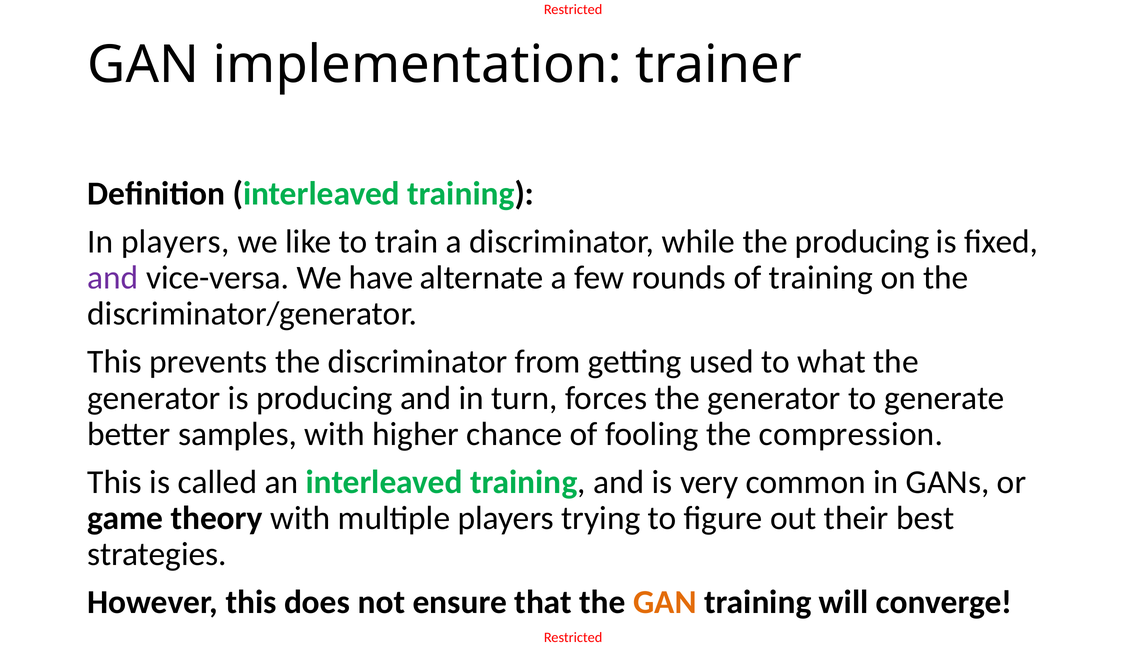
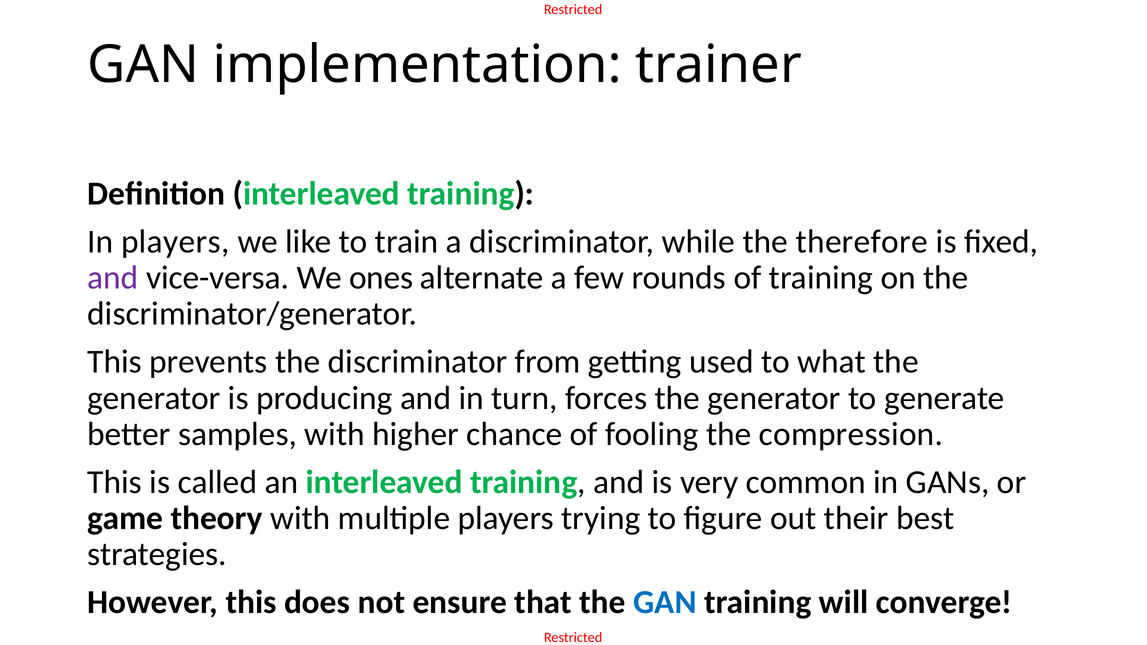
the producing: producing -> therefore
have: have -> ones
GAN at (665, 602) colour: orange -> blue
